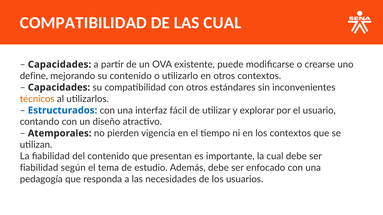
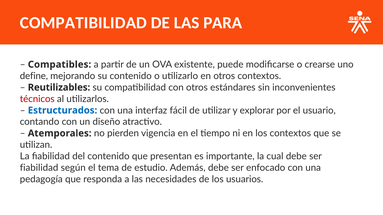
LAS CUAL: CUAL -> PARA
Capacidades at (60, 65): Capacidades -> Compatibles
Capacidades at (59, 88): Capacidades -> Reutilizables
técnicos colour: orange -> red
